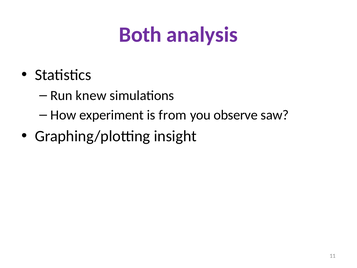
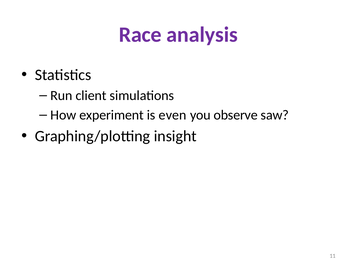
Both: Both -> Race
knew: knew -> client
from: from -> even
